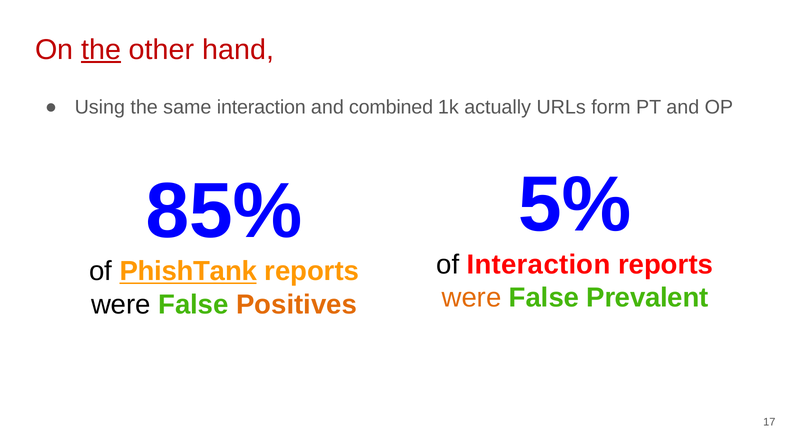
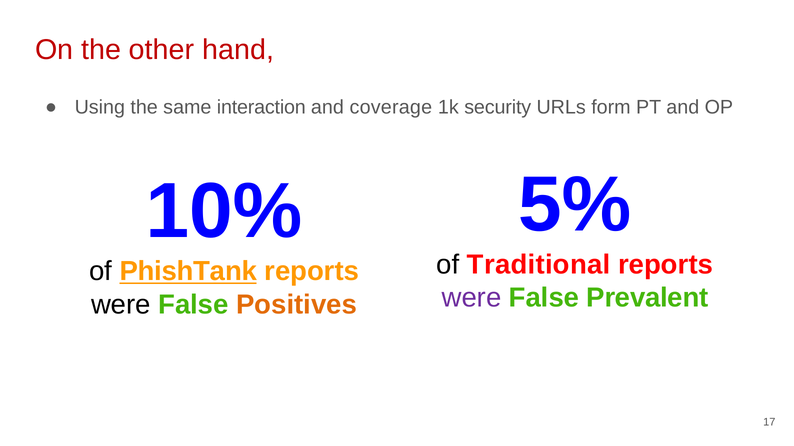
the at (101, 50) underline: present -> none
combined: combined -> coverage
actually: actually -> security
85%: 85% -> 10%
of Interaction: Interaction -> Traditional
were at (472, 298) colour: orange -> purple
